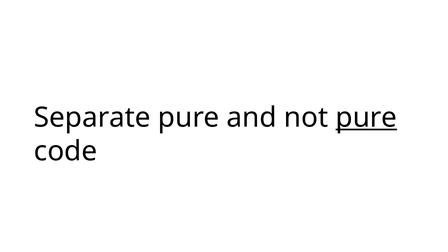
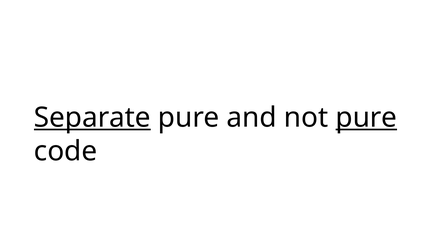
Separate underline: none -> present
